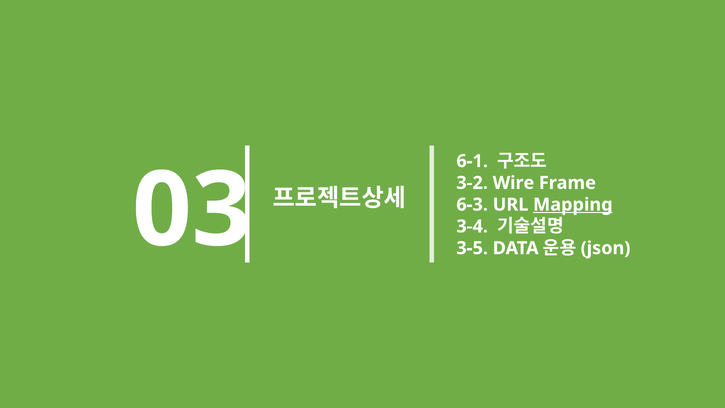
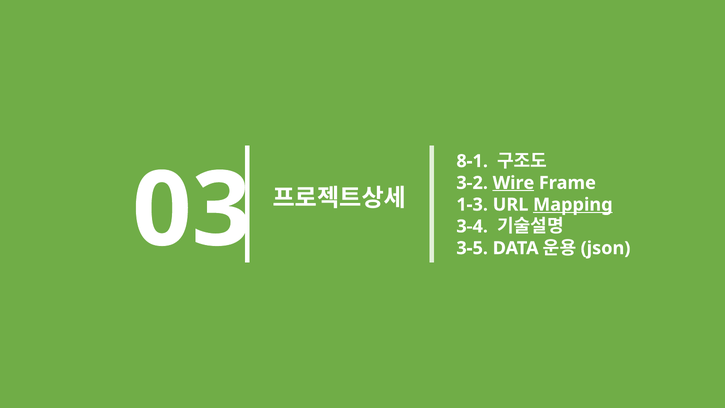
6-1: 6-1 -> 8-1
Wire underline: none -> present
6-3: 6-3 -> 1-3
